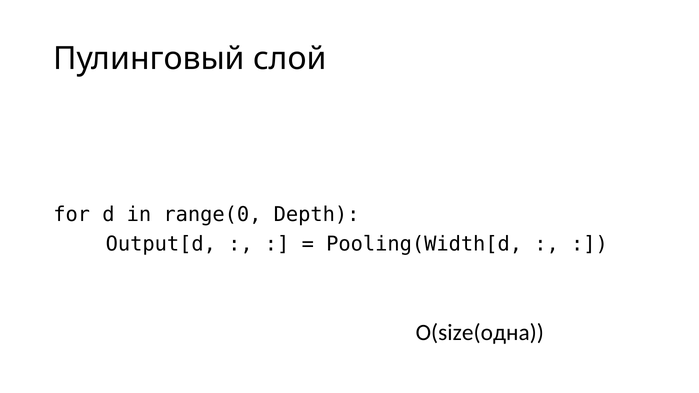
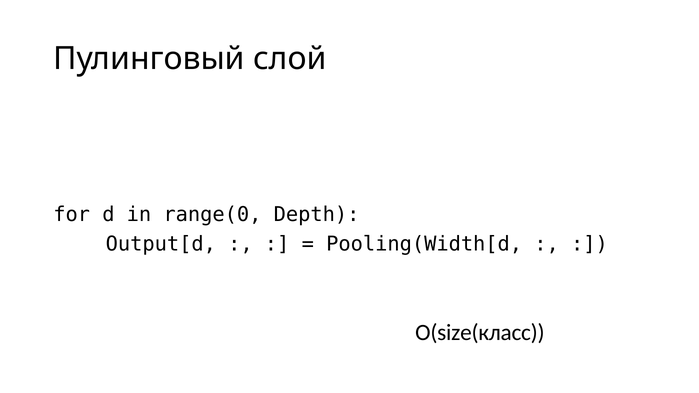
O(size(одна: O(size(одна -> O(size(класс
